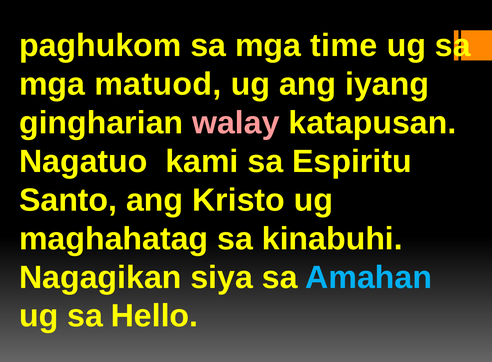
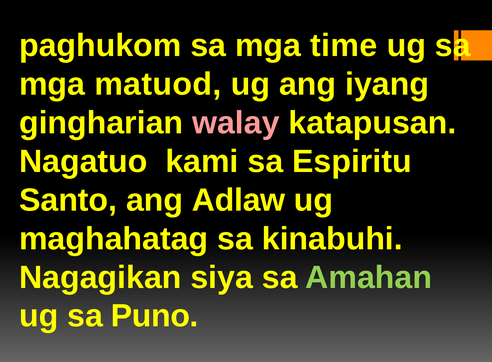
Kristo: Kristo -> Adlaw
Amahan colour: light blue -> light green
Hello: Hello -> Puno
